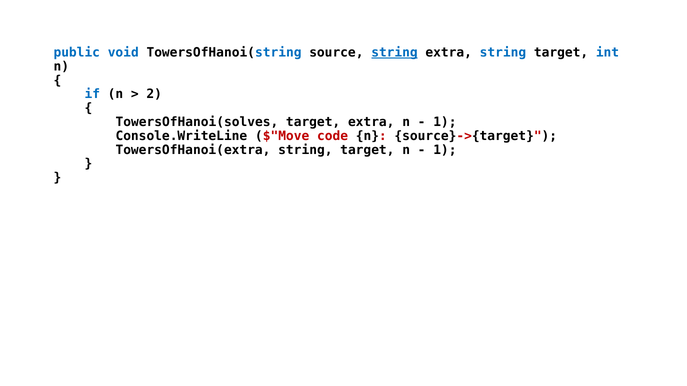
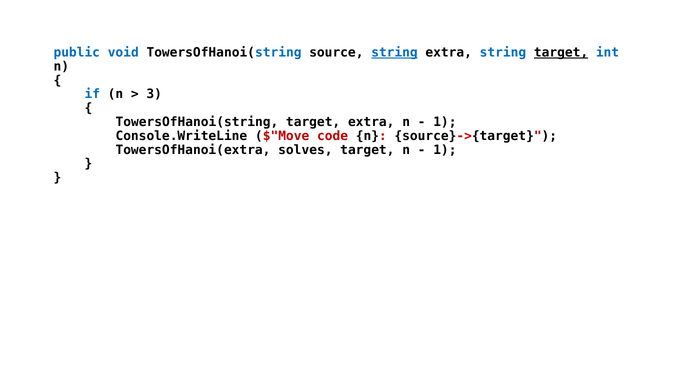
target at (561, 53) underline: none -> present
2: 2 -> 3
TowersOfHanoi(solves at (197, 122): TowersOfHanoi(solves -> TowersOfHanoi(string
TowersOfHanoi(extra string: string -> solves
